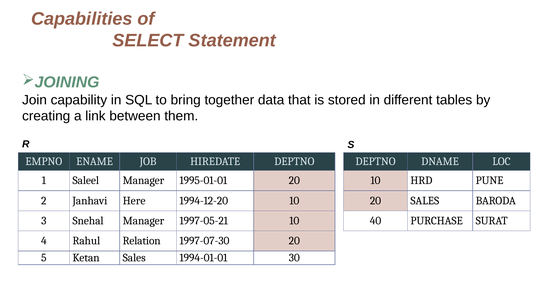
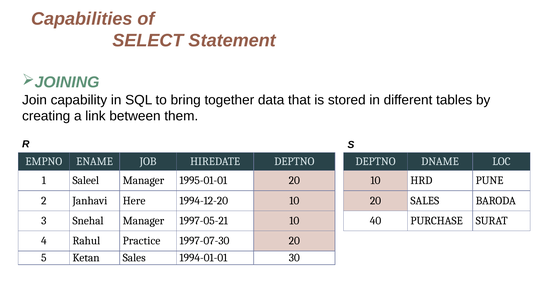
Relation: Relation -> Practice
